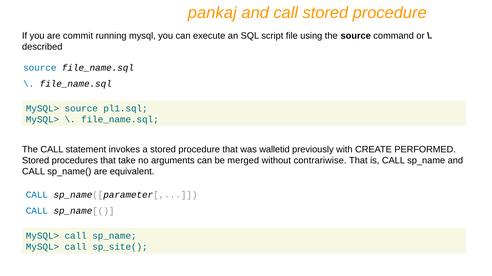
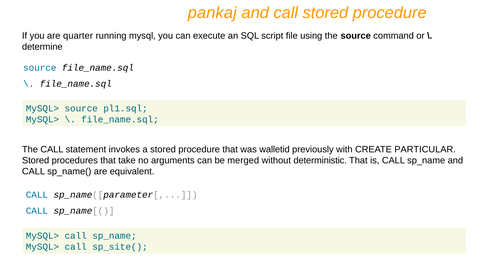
commit: commit -> quarter
described: described -> determine
PERFORMED: PERFORMED -> PARTICULAR
contrariwise: contrariwise -> deterministic
